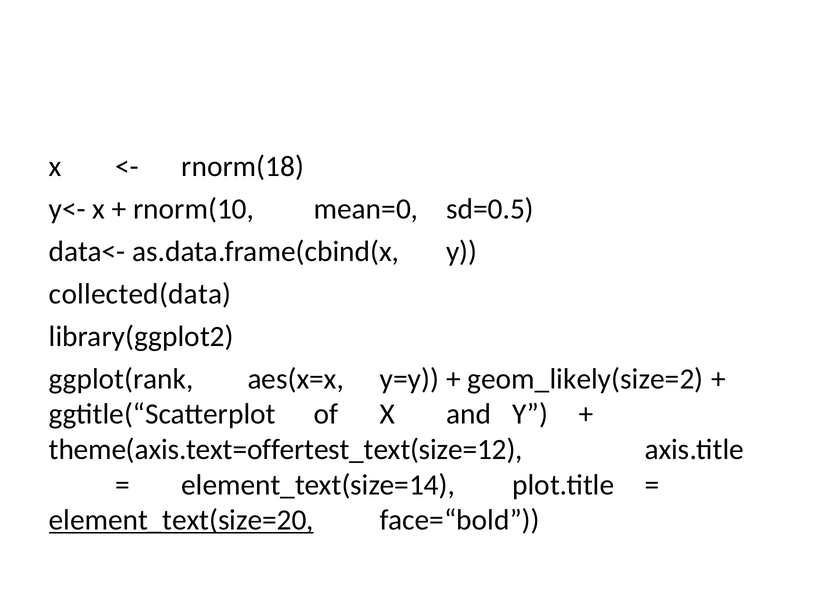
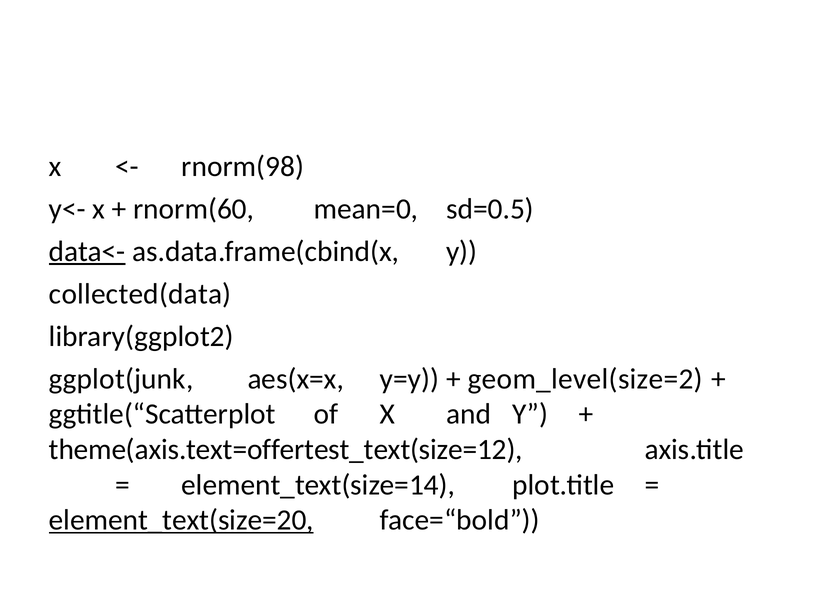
rnorm(18: rnorm(18 -> rnorm(98
rnorm(10: rnorm(10 -> rnorm(60
data<- underline: none -> present
ggplot(rank: ggplot(rank -> ggplot(junk
geom_likely(size=2: geom_likely(size=2 -> geom_level(size=2
